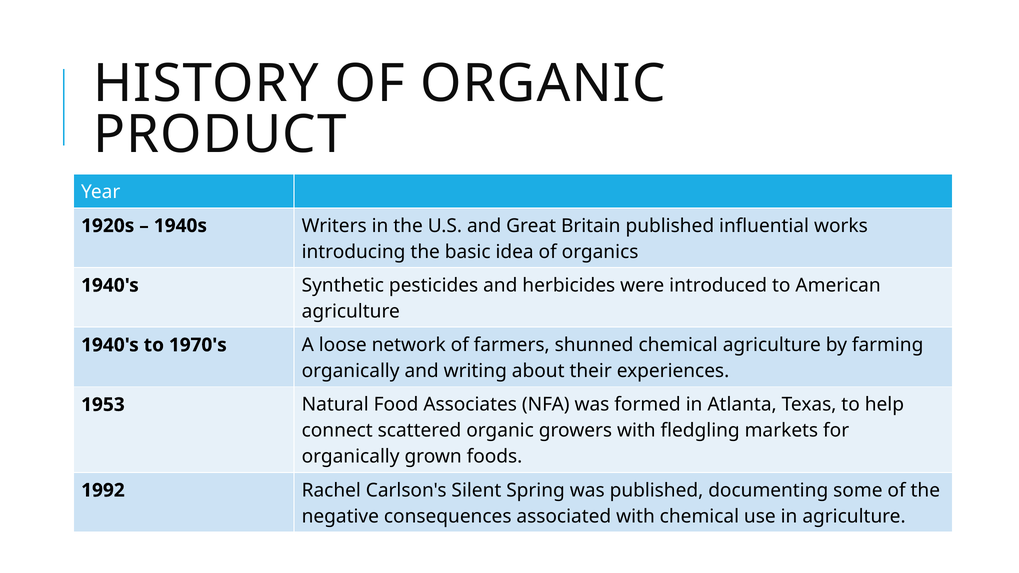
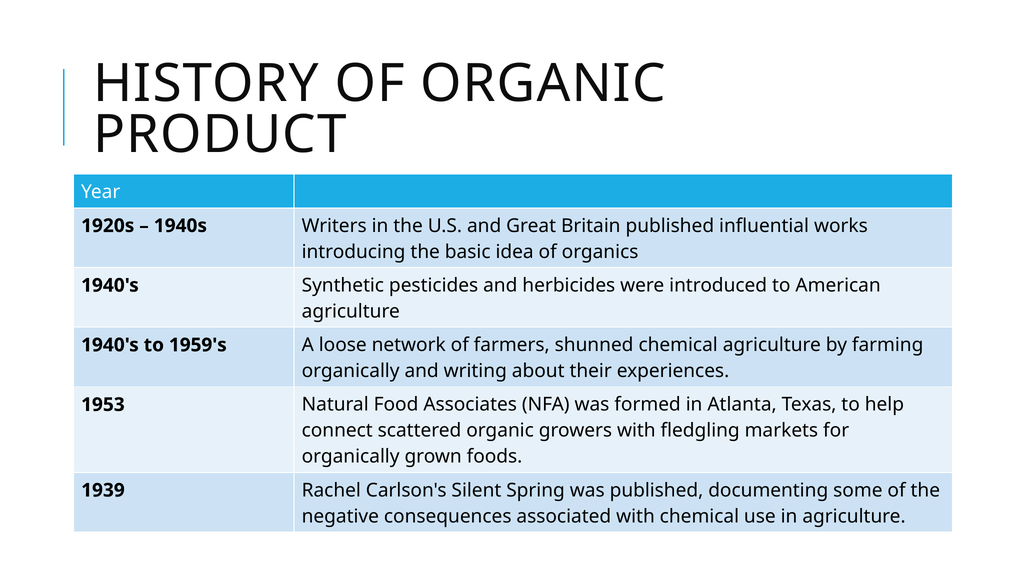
1970's: 1970's -> 1959's
1992: 1992 -> 1939
